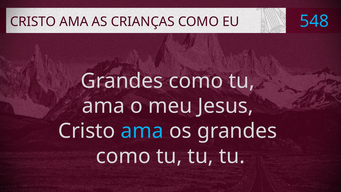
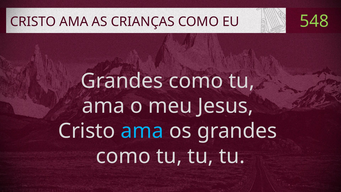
548 colour: light blue -> light green
